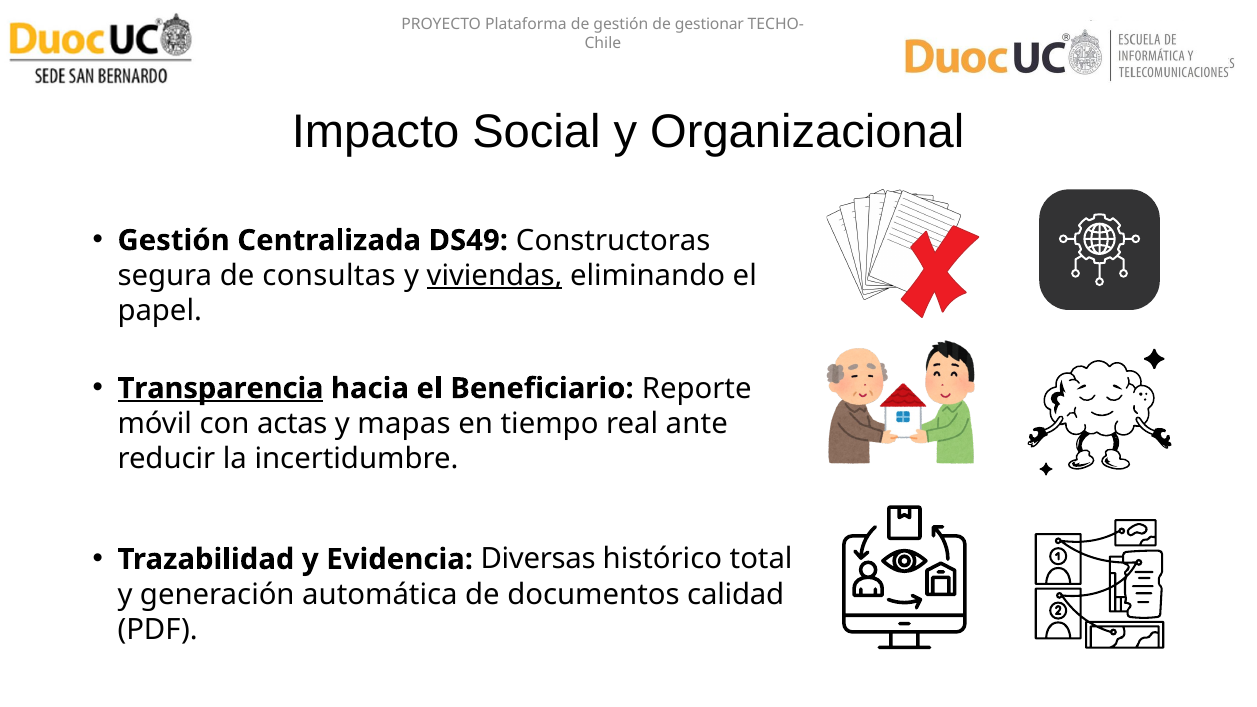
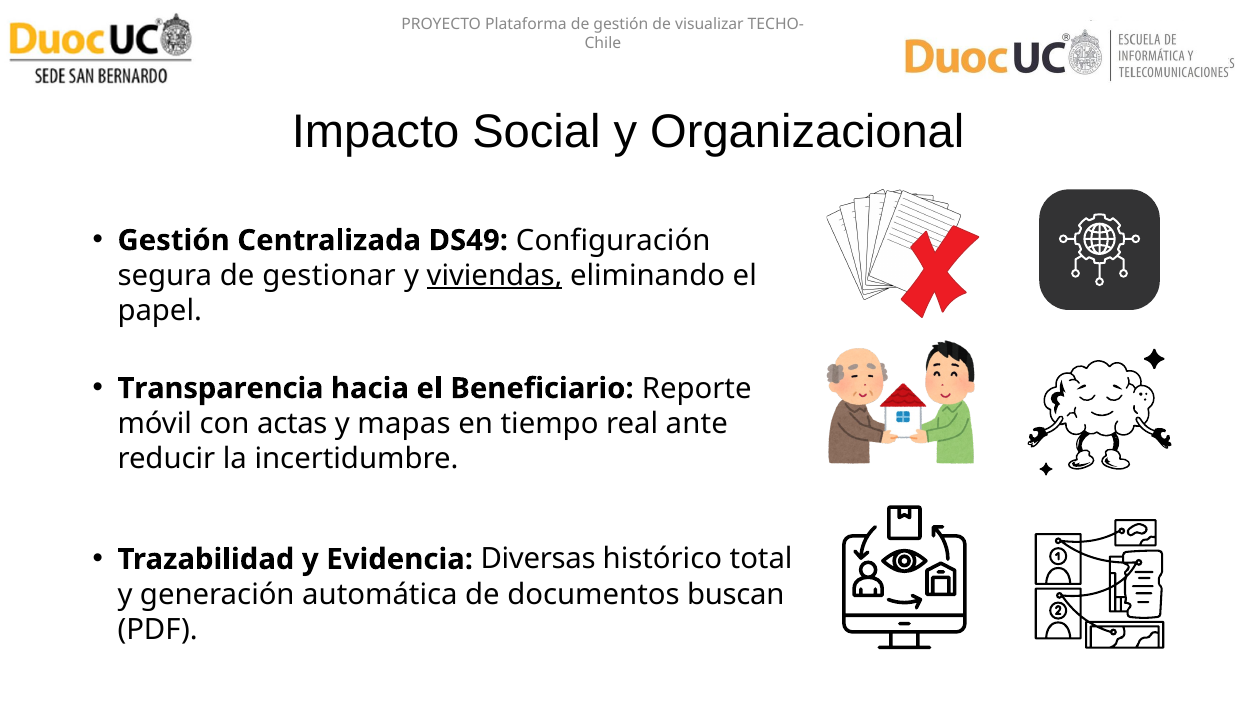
gestionar: gestionar -> visualizar
Constructoras: Constructoras -> Configuración
consultas: consultas -> gestionar
Transparencia underline: present -> none
calidad: calidad -> buscan
